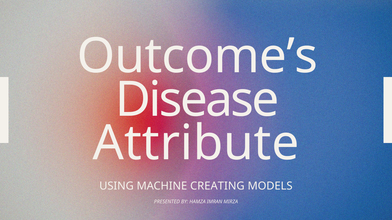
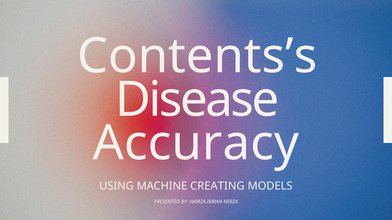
Outcome’s: Outcome’s -> Contents’s
Attribute: Attribute -> Accuracy
